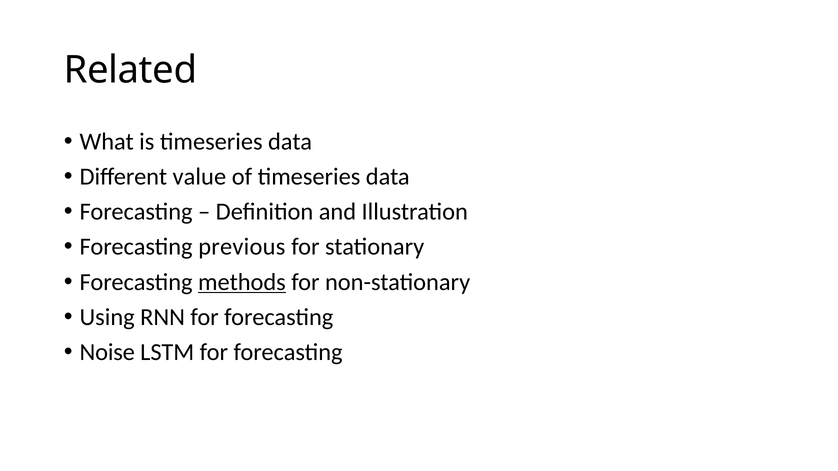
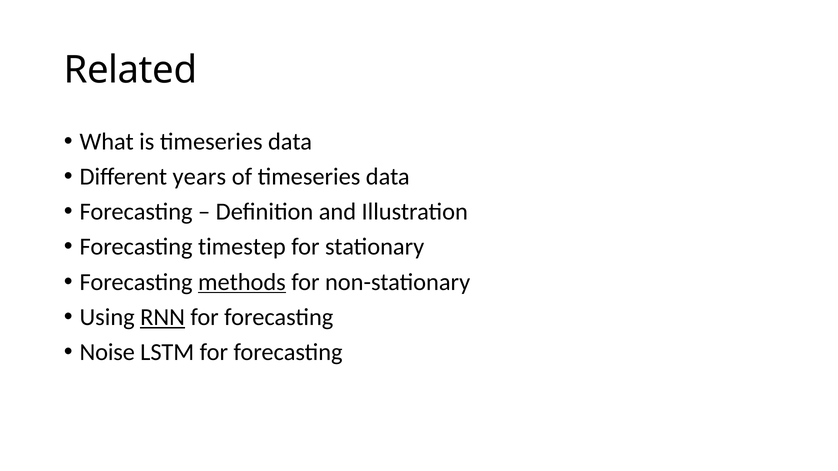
value: value -> years
previous: previous -> timestep
RNN underline: none -> present
